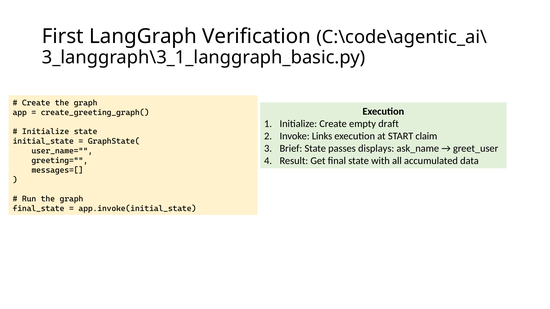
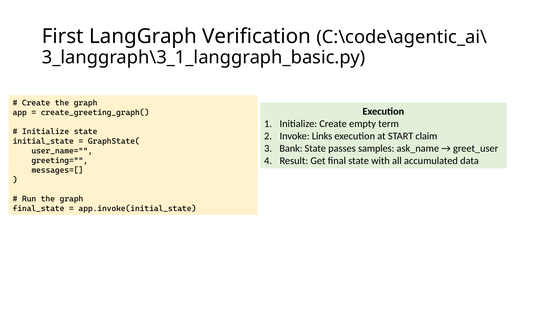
draft: draft -> term
Brief: Brief -> Bank
displays: displays -> samples
